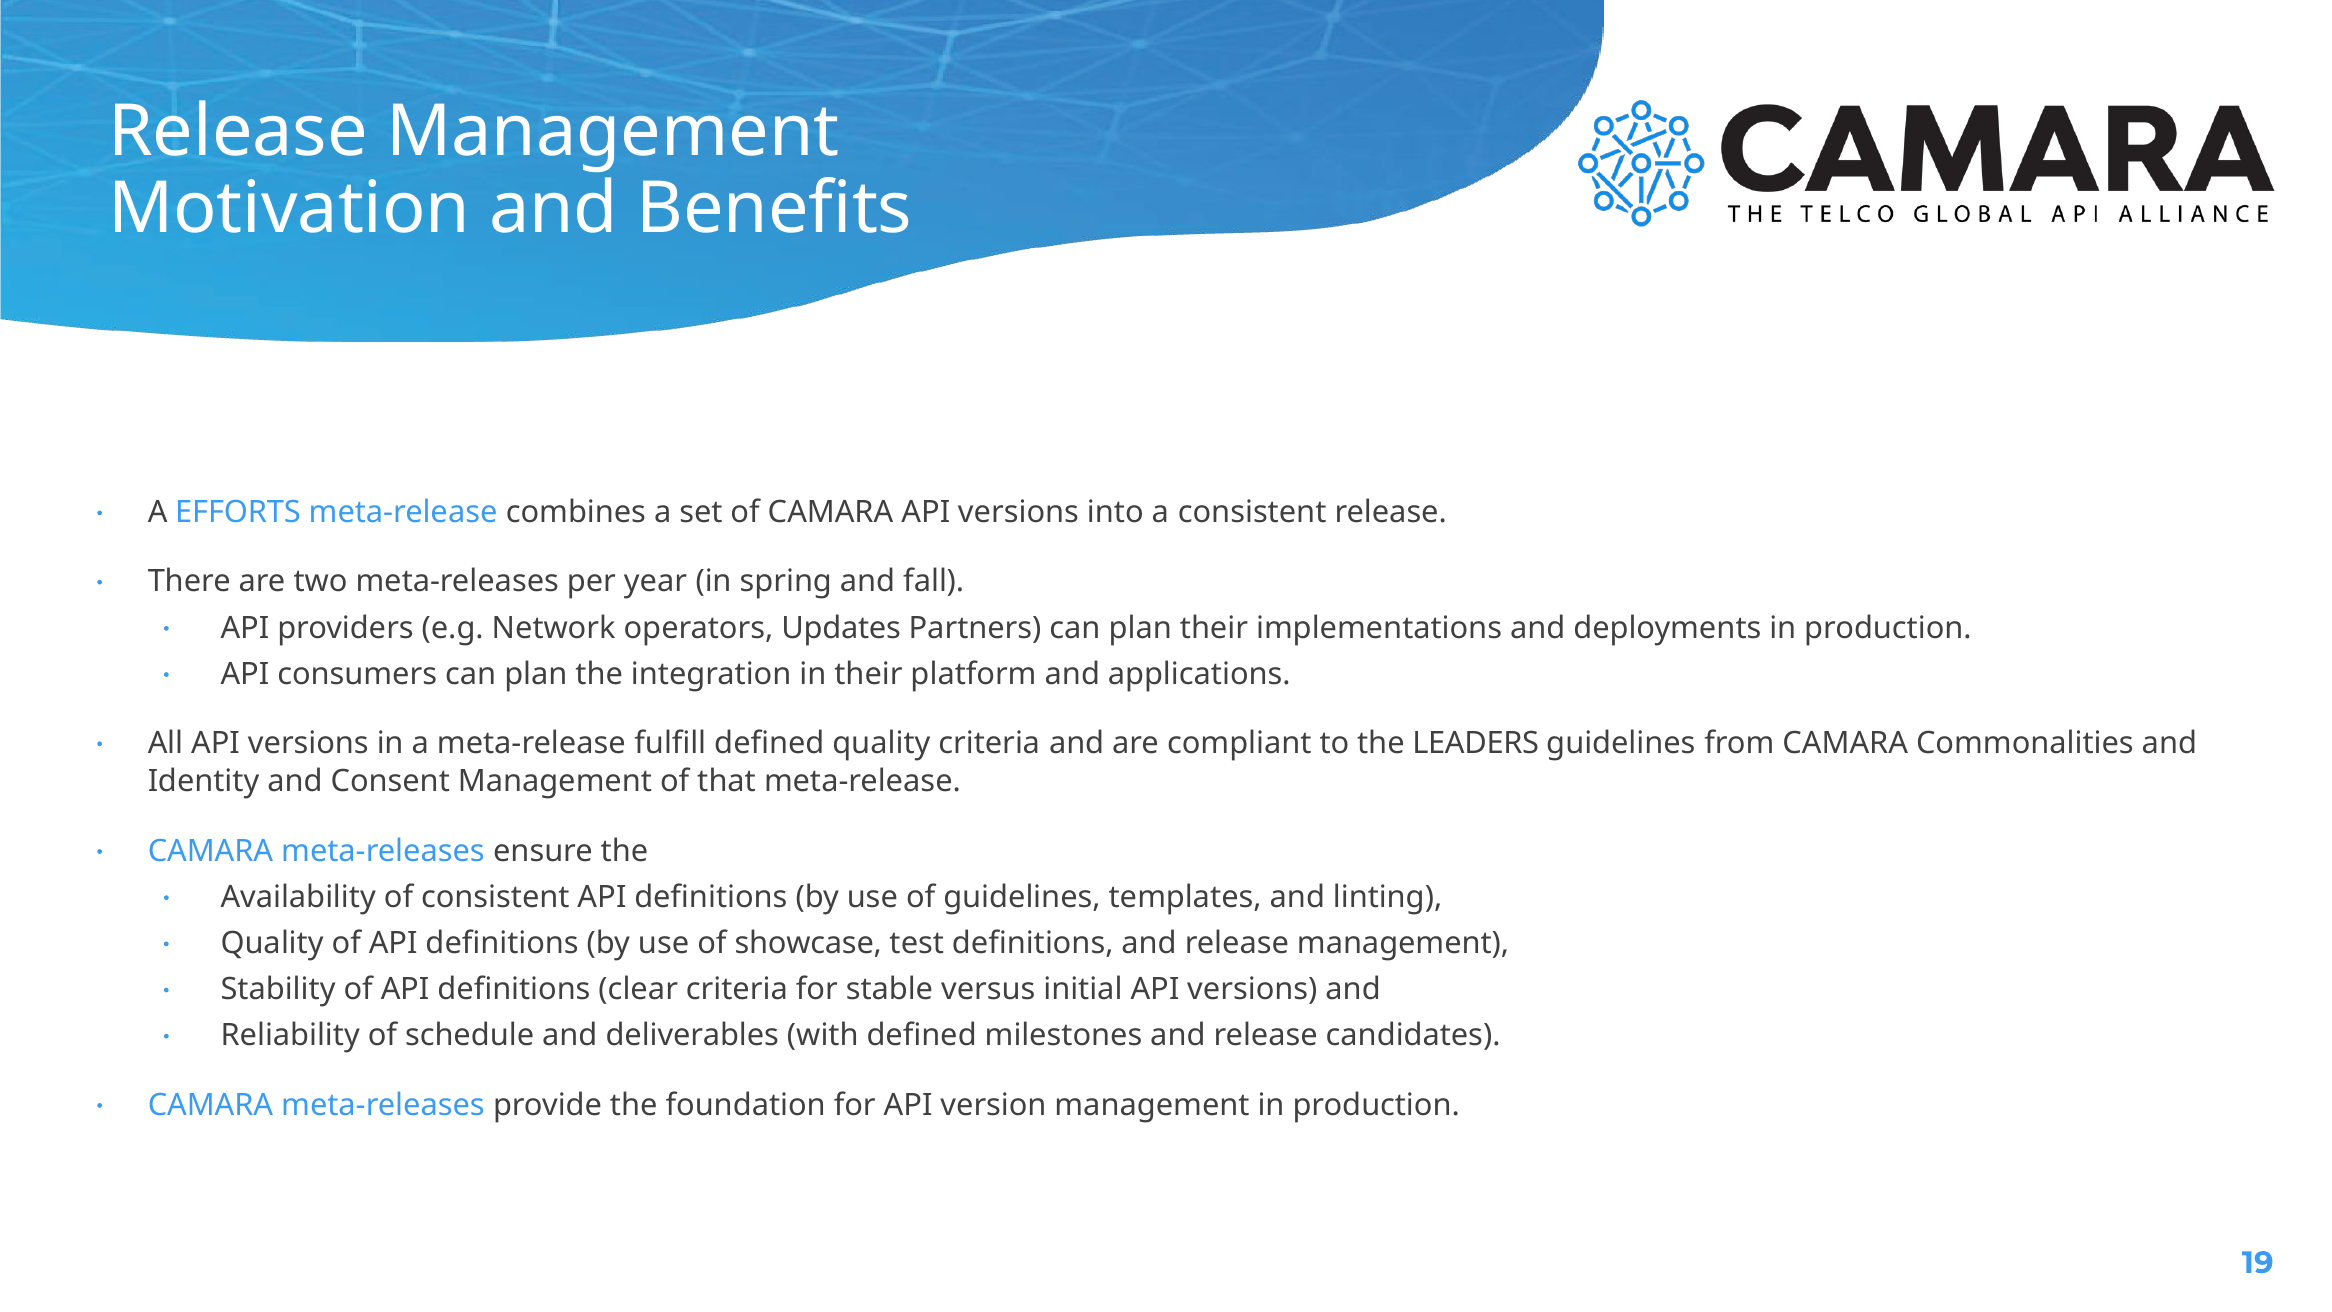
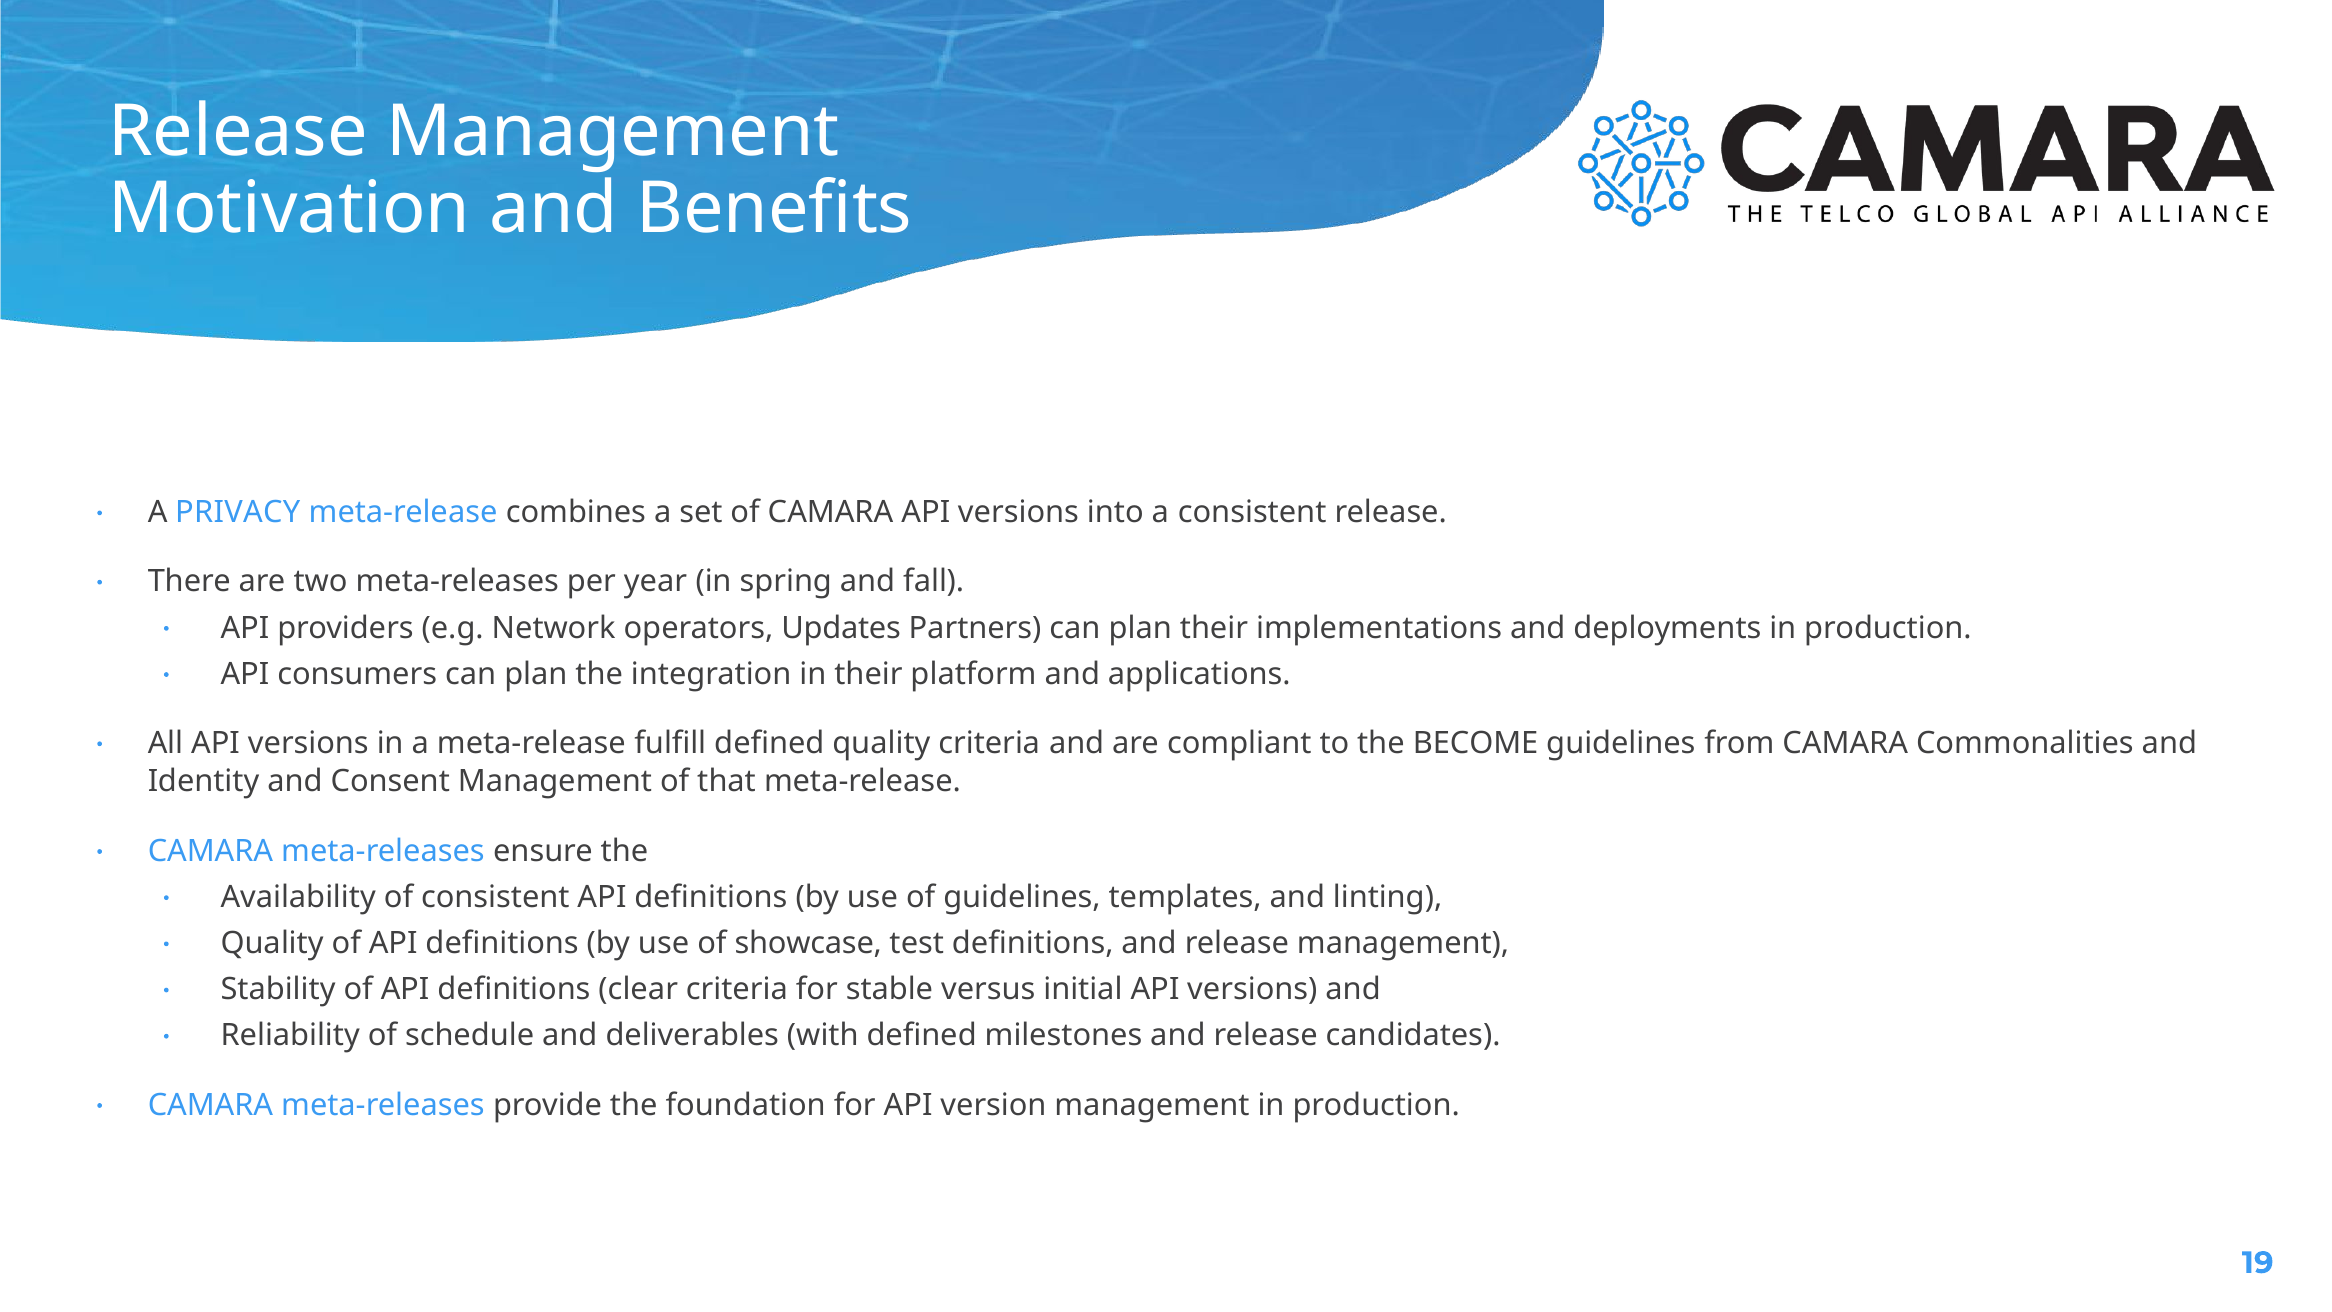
EFFORTS: EFFORTS -> PRIVACY
LEADERS: LEADERS -> BECOME
